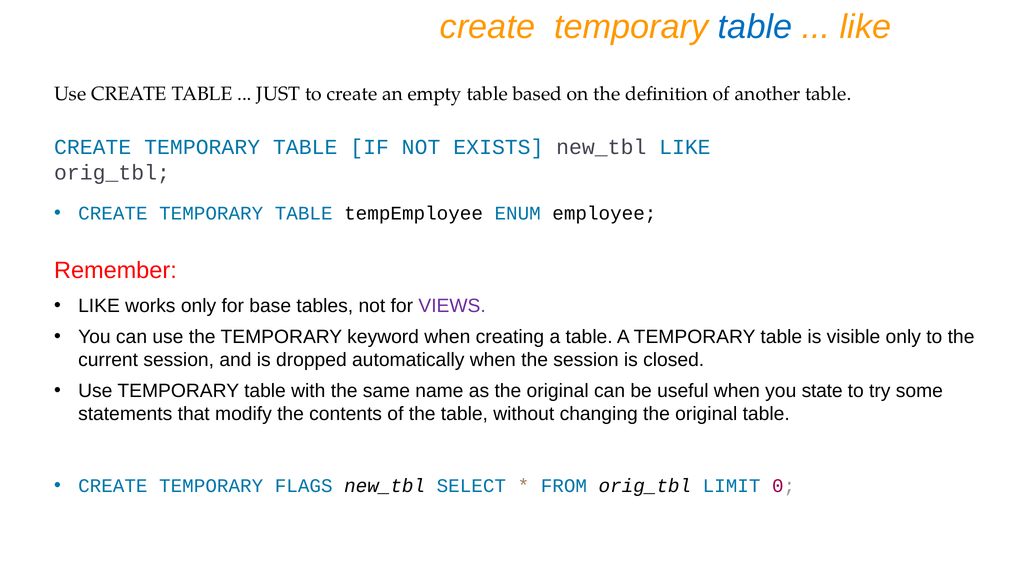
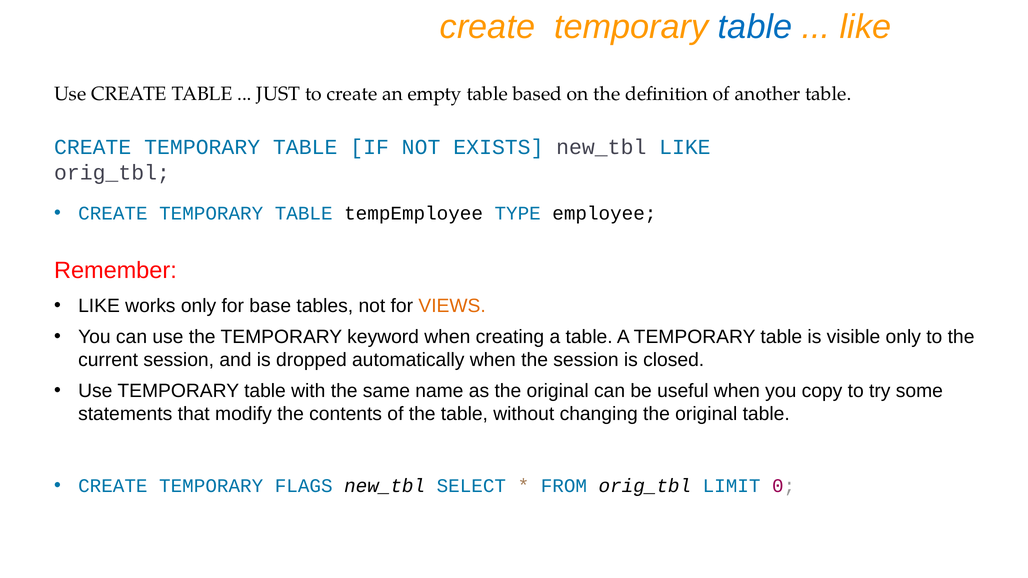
ENUM: ENUM -> TYPE
VIEWS colour: purple -> orange
state: state -> copy
